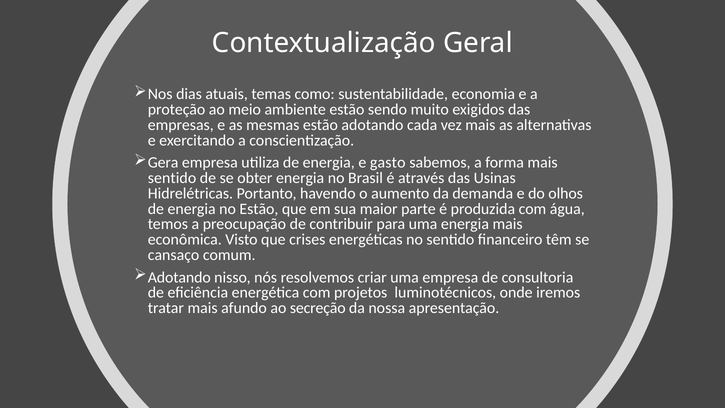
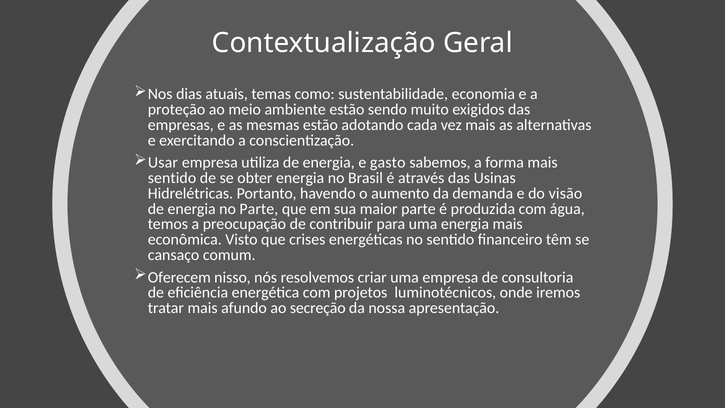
Gera: Gera -> Usar
olhos: olhos -> visão
no Estão: Estão -> Parte
Adotando at (179, 277): Adotando -> Oferecem
